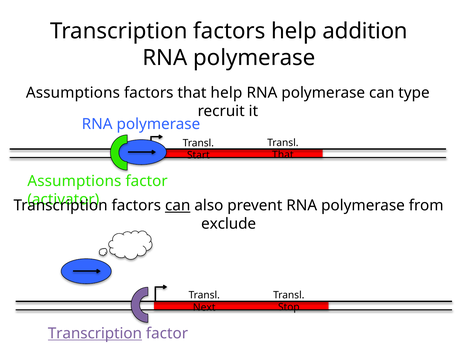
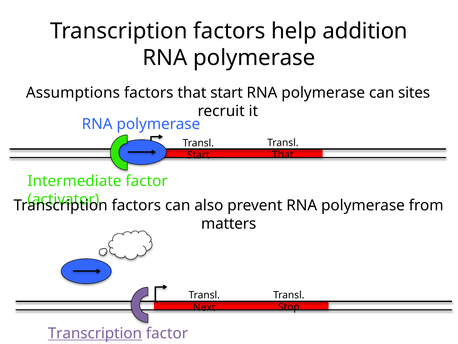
that help: help -> start
type: type -> sites
Assumptions at (74, 181): Assumptions -> Intermediate
can at (178, 205) underline: present -> none
exclude: exclude -> matters
